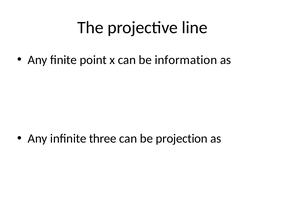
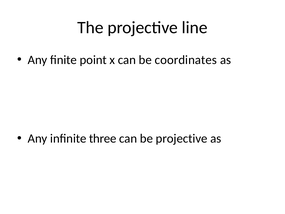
information: information -> coordinates
be projection: projection -> projective
